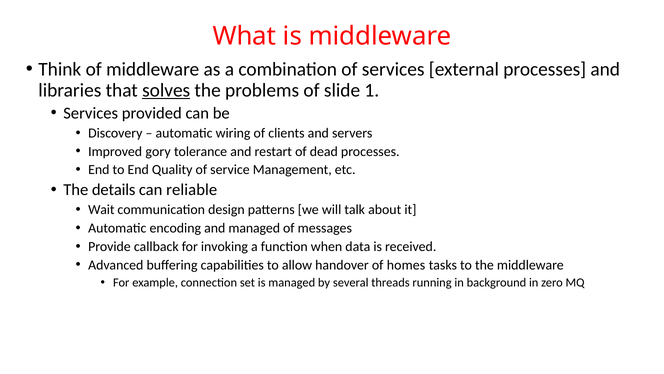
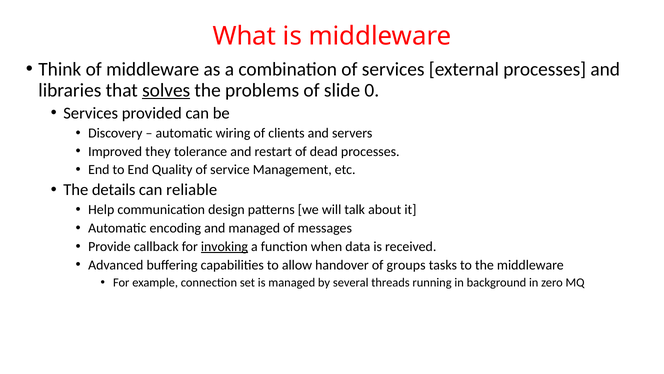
1: 1 -> 0
gory: gory -> they
Wait: Wait -> Help
invoking underline: none -> present
homes: homes -> groups
